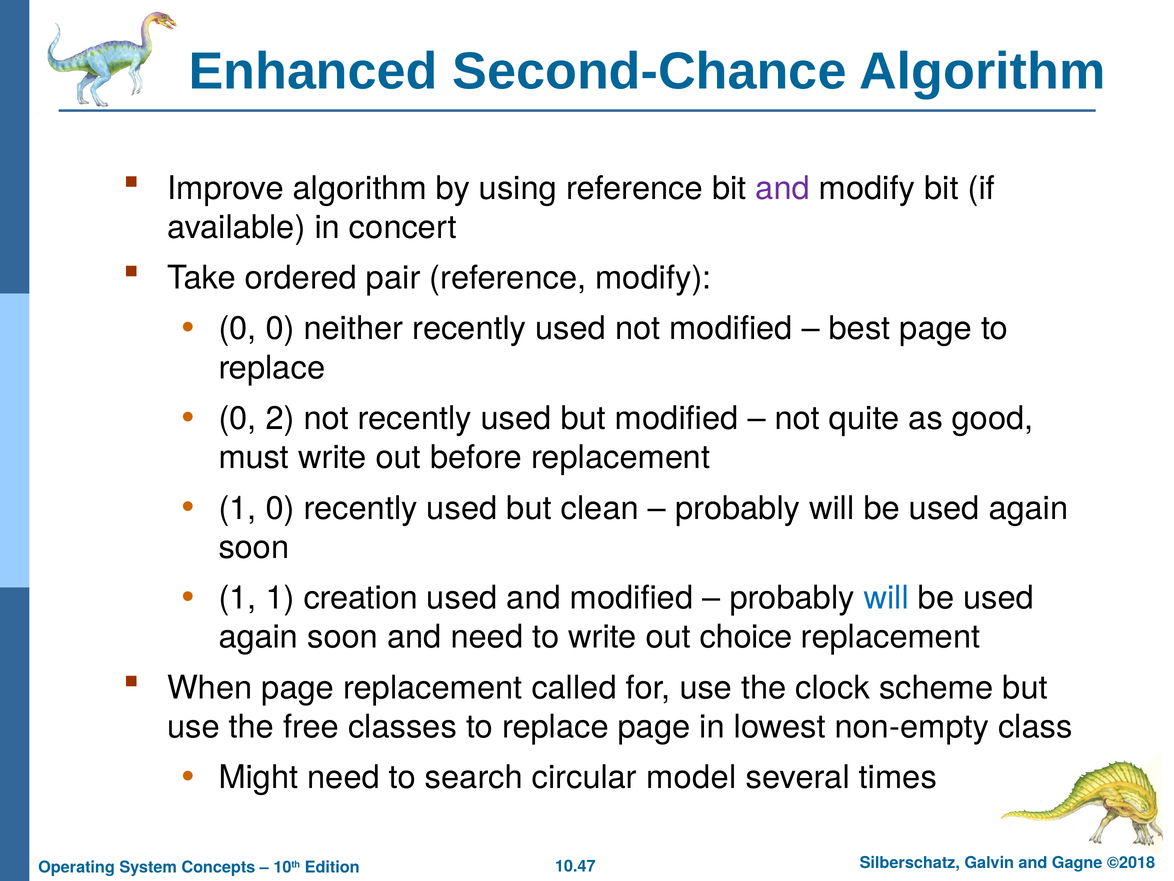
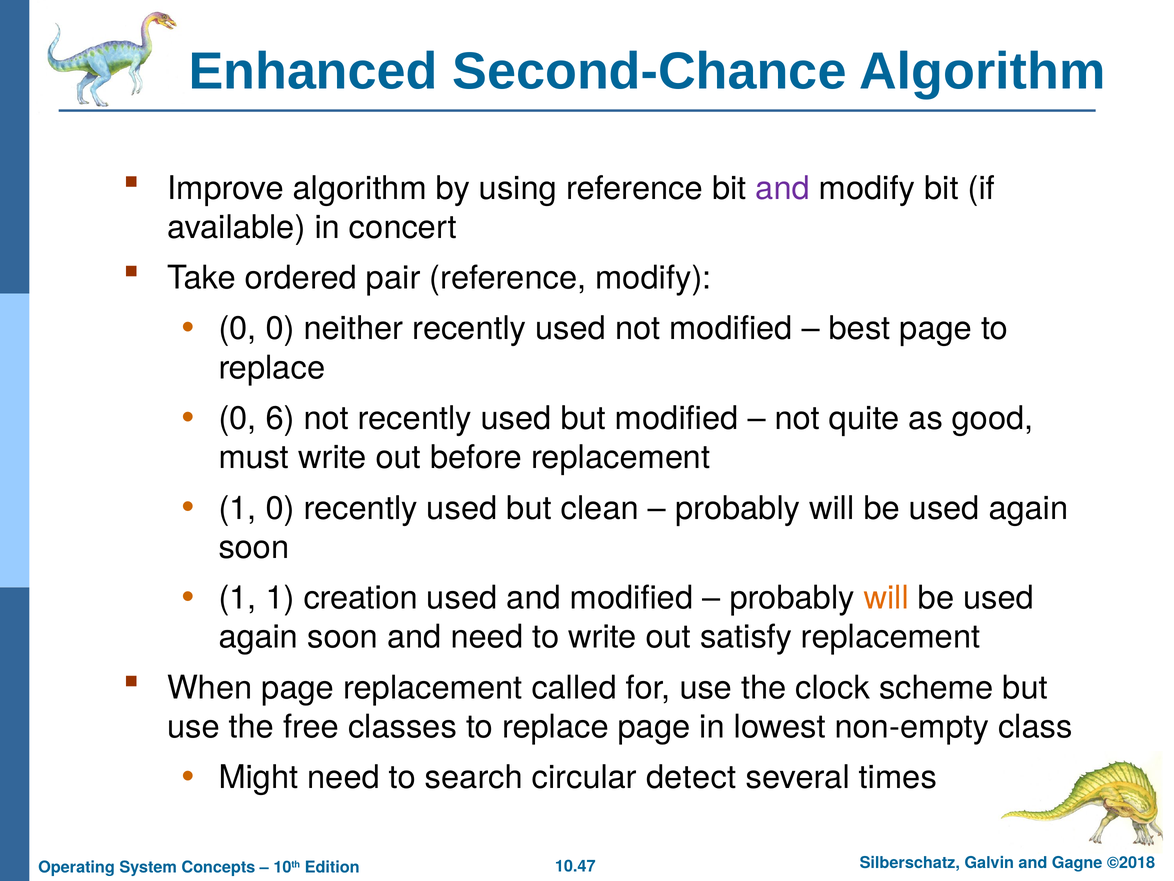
2: 2 -> 6
will at (886, 598) colour: blue -> orange
choice: choice -> satisfy
model: model -> detect
